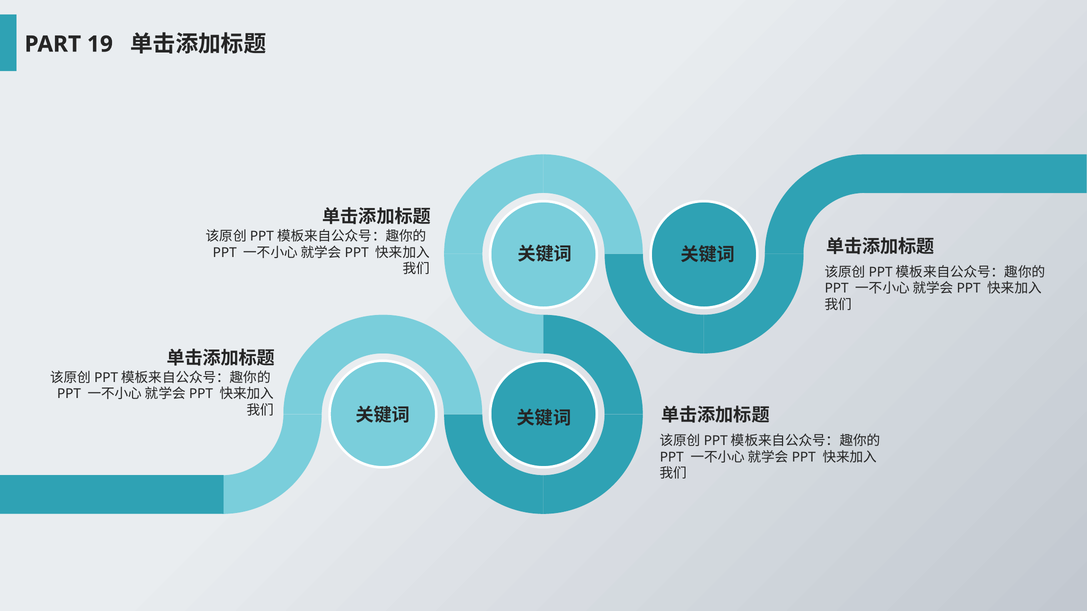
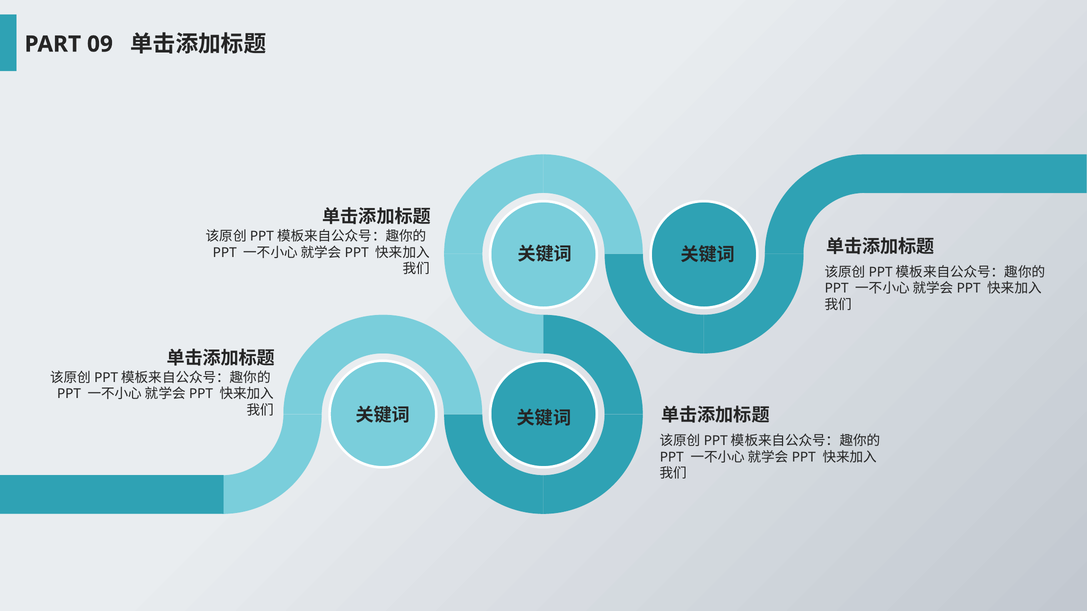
19: 19 -> 09
